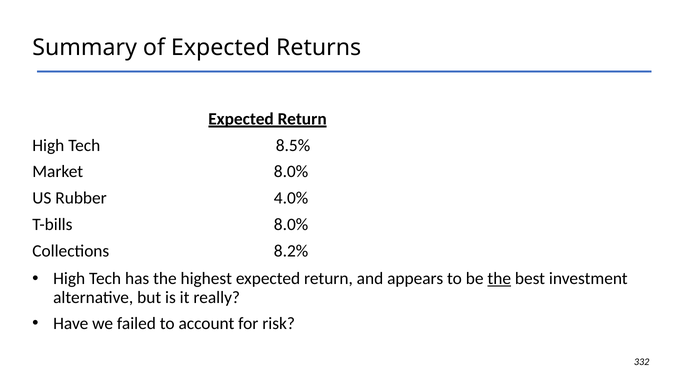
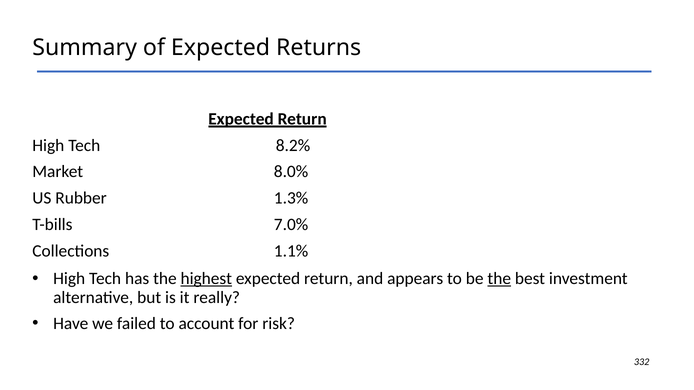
8.5%: 8.5% -> 8.2%
4.0%: 4.0% -> 1.3%
T-bills 8.0%: 8.0% -> 7.0%
8.2%: 8.2% -> 1.1%
highest underline: none -> present
